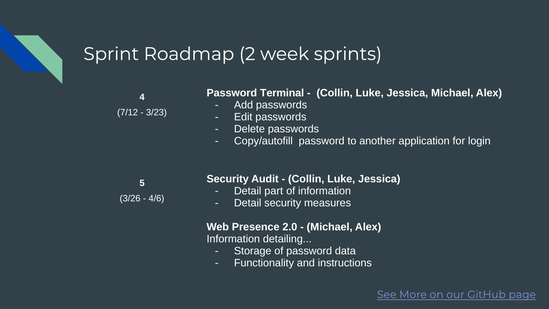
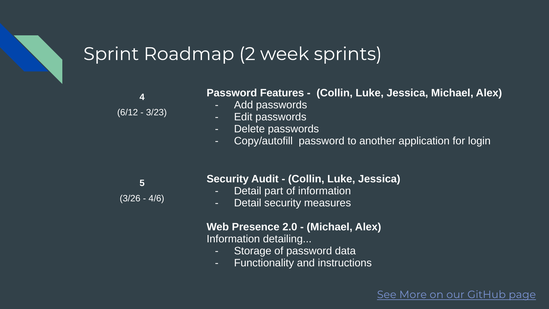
Terminal: Terminal -> Features
7/12: 7/12 -> 6/12
